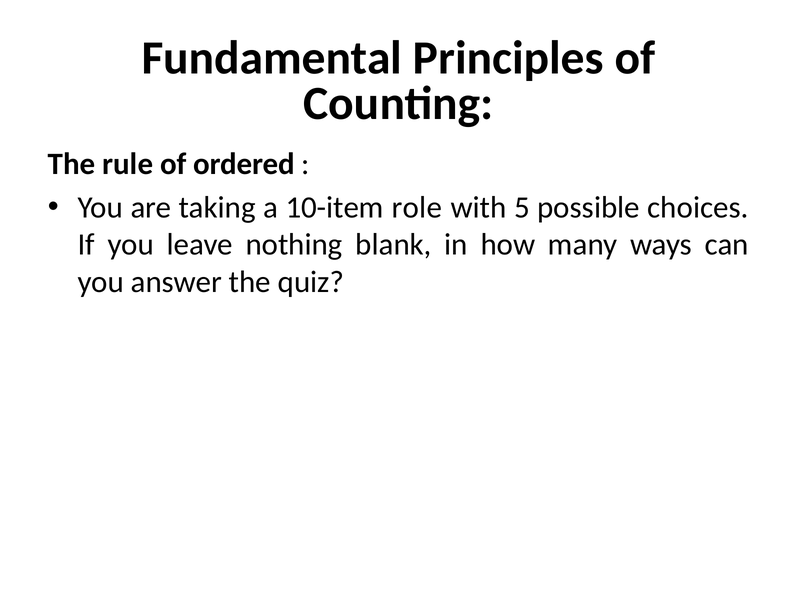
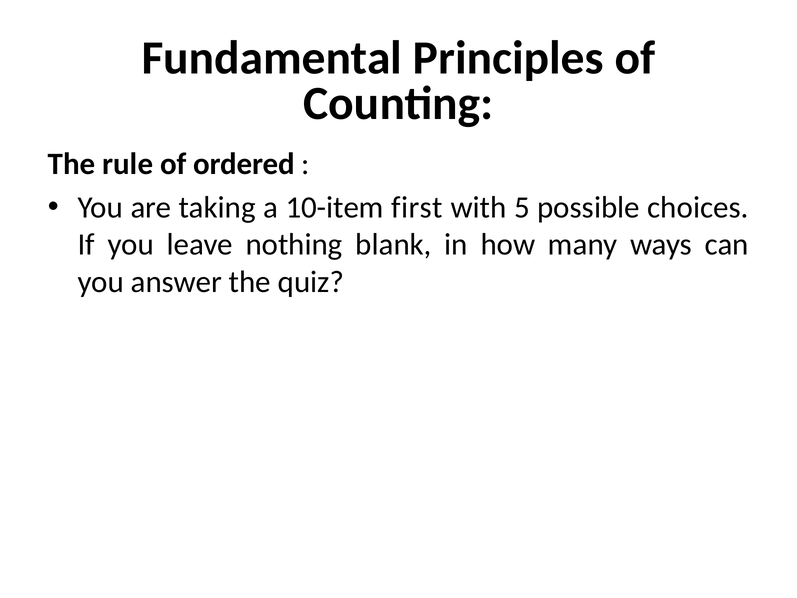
role: role -> first
